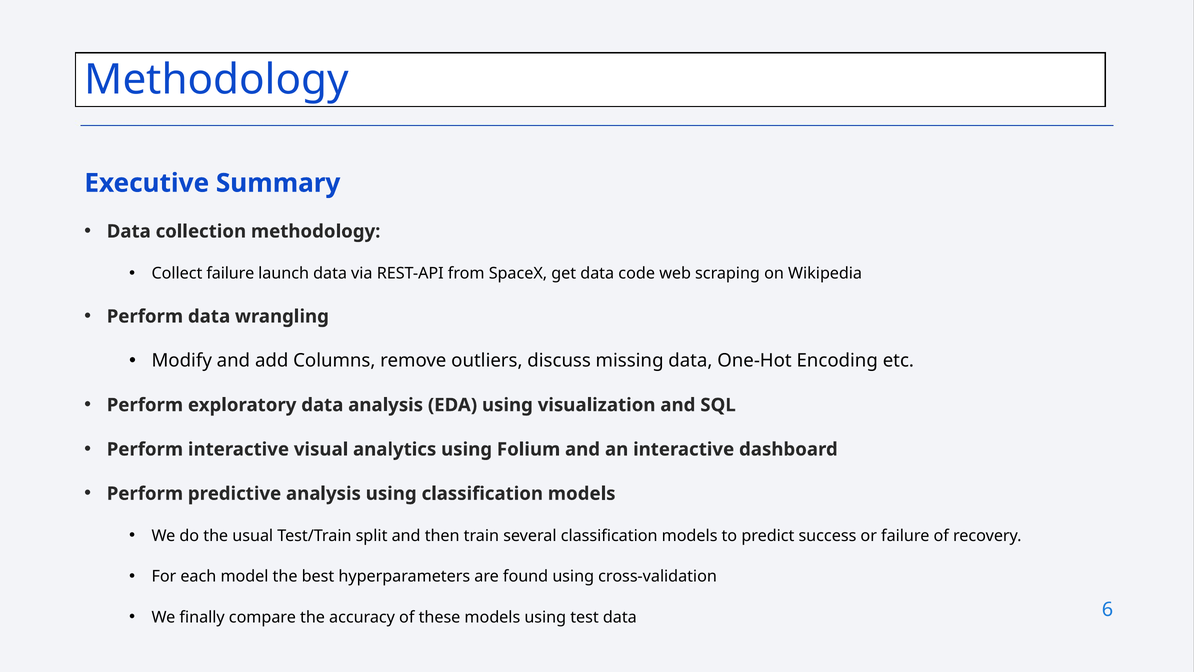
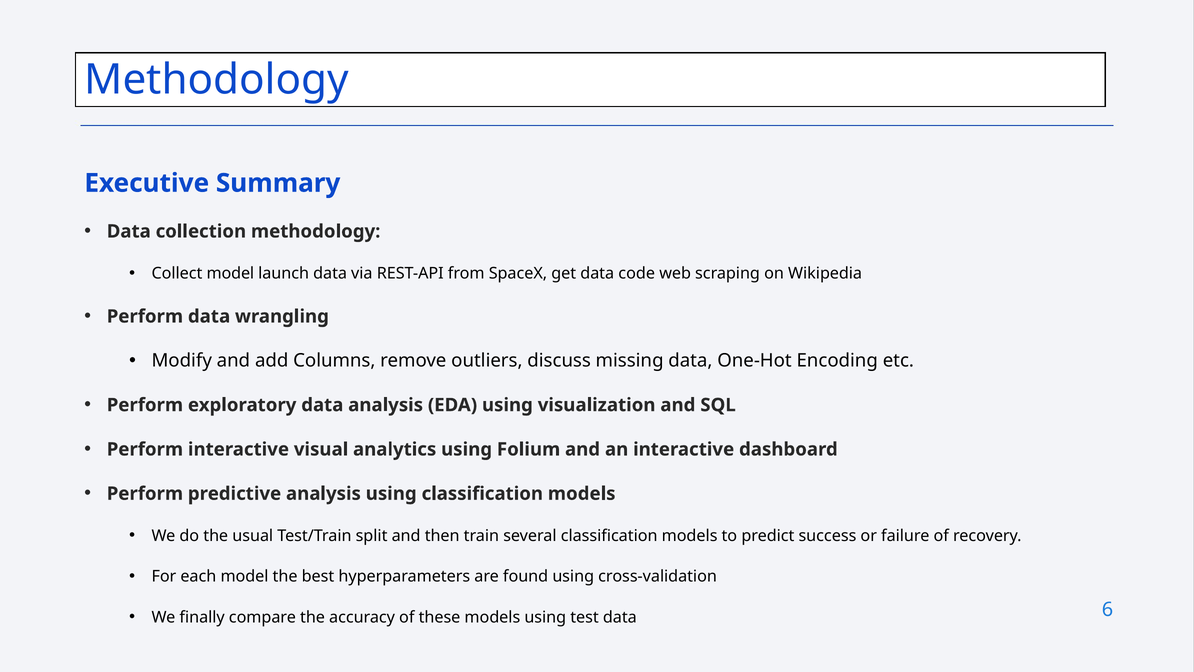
Collect failure: failure -> model
